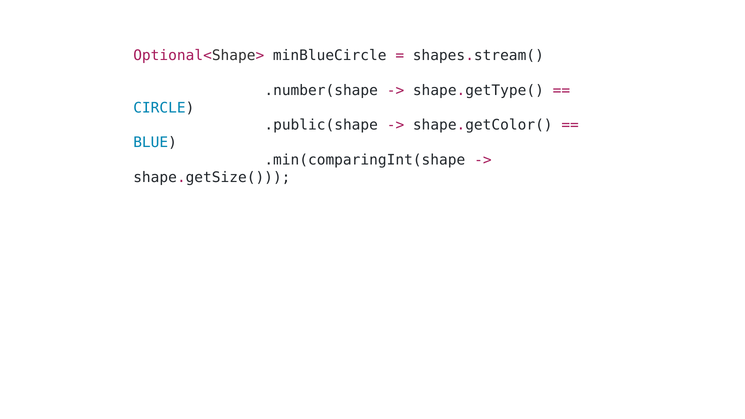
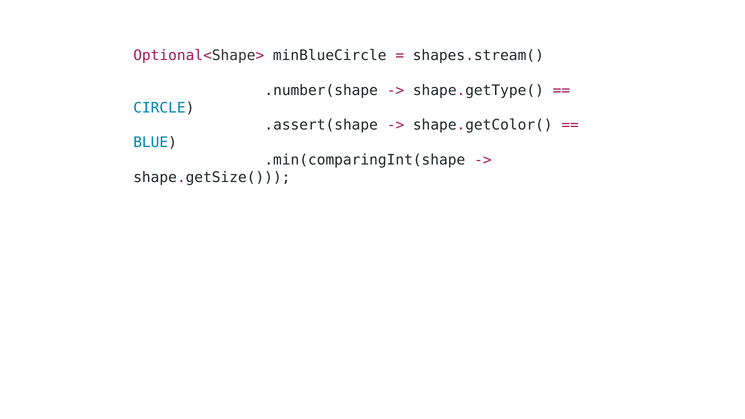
.public(shape: .public(shape -> .assert(shape
